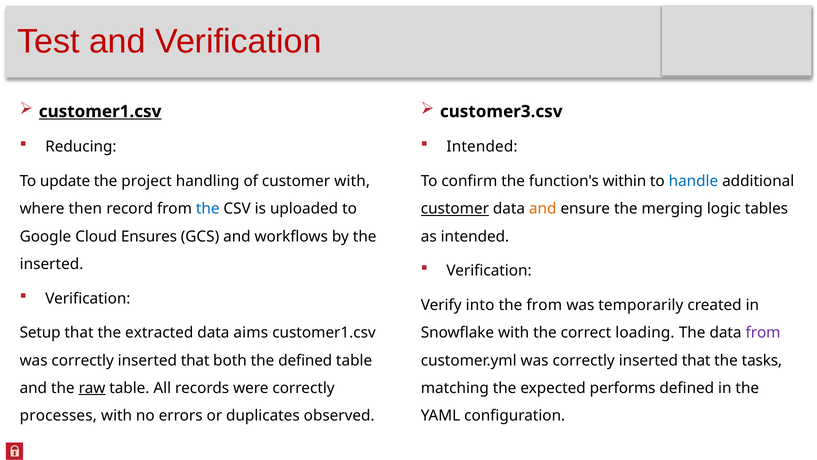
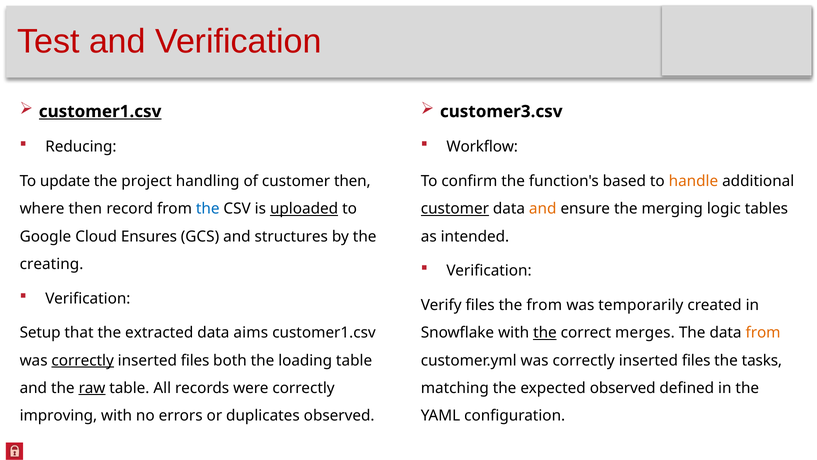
Intended at (482, 147): Intended -> Workflow
customer with: with -> then
within: within -> based
handle colour: blue -> orange
uploaded underline: none -> present
workflows: workflows -> structures
inserted at (52, 264): inserted -> creating
Verify into: into -> files
the at (545, 333) underline: none -> present
loading: loading -> merges
from at (763, 333) colour: purple -> orange
correctly at (83, 360) underline: none -> present
that at (195, 360): that -> files
the defined: defined -> loading
that at (696, 360): that -> files
expected performs: performs -> observed
processes: processes -> improving
